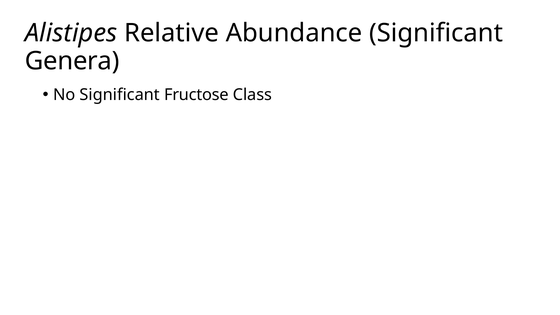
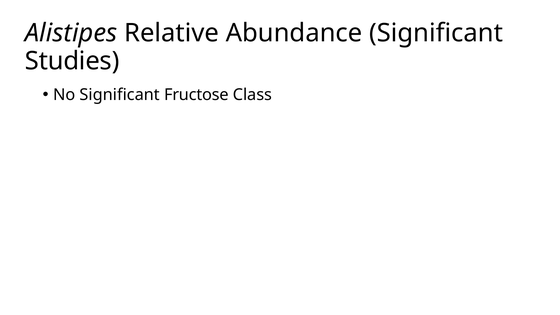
Genera: Genera -> Studies
